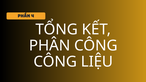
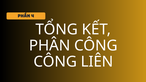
LIỆU: LIỆU -> LIÊN
